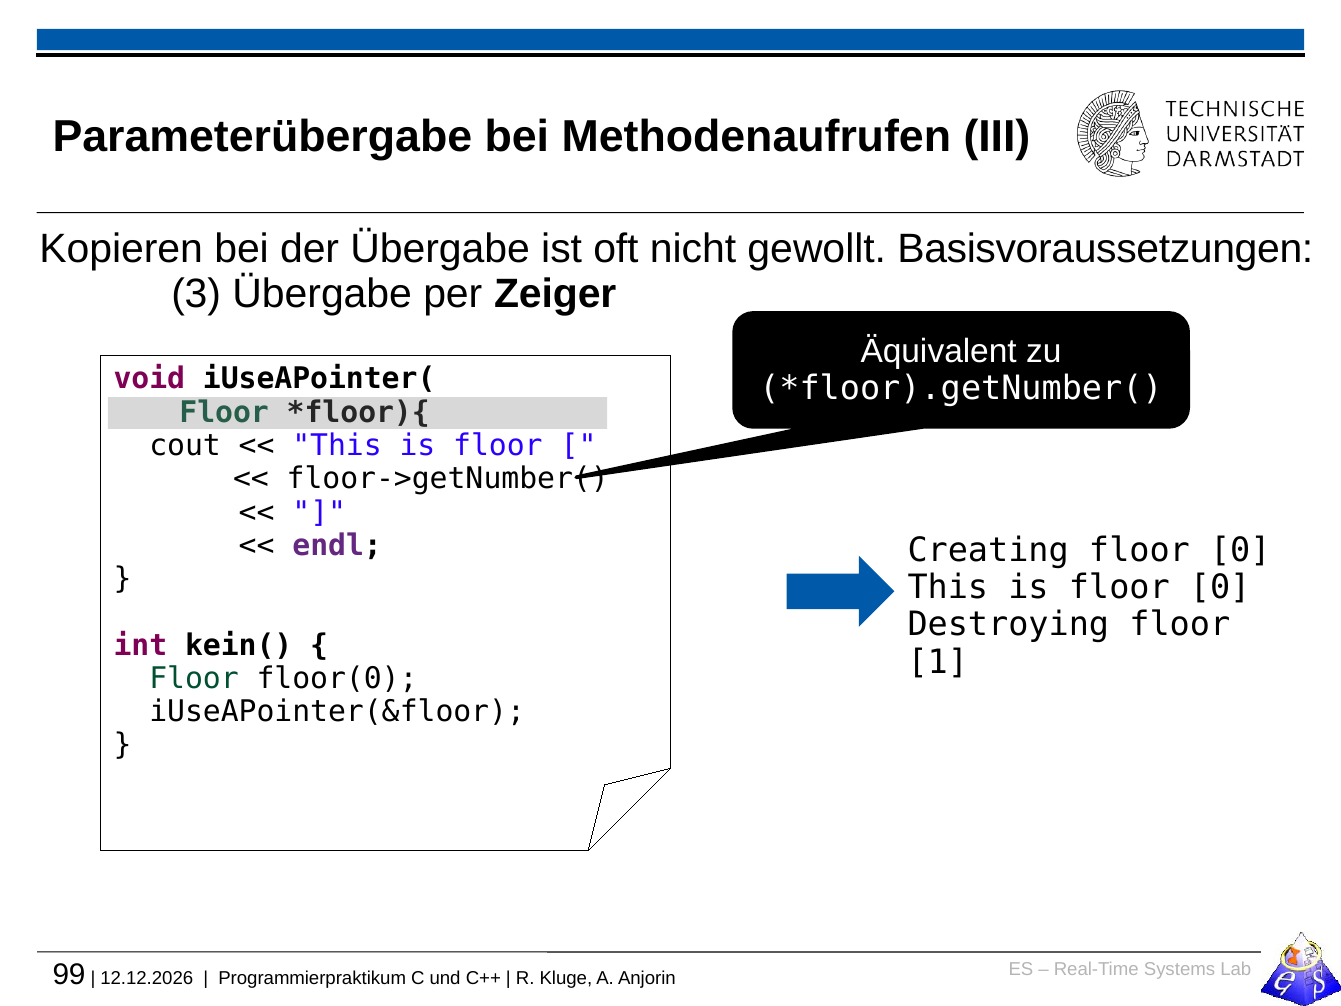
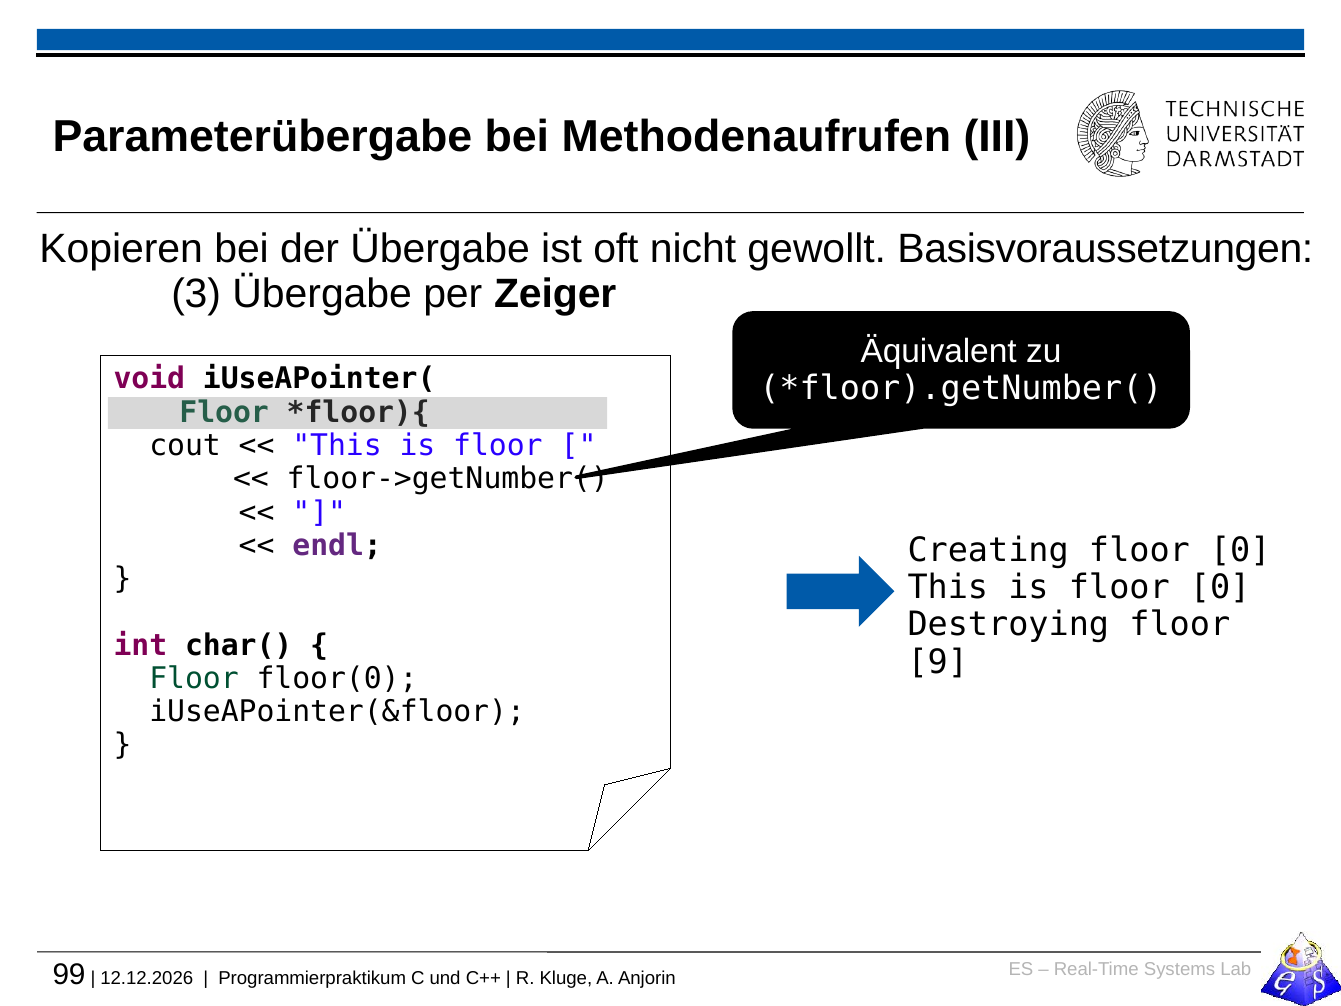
kein(: kein( -> char(
1: 1 -> 9
